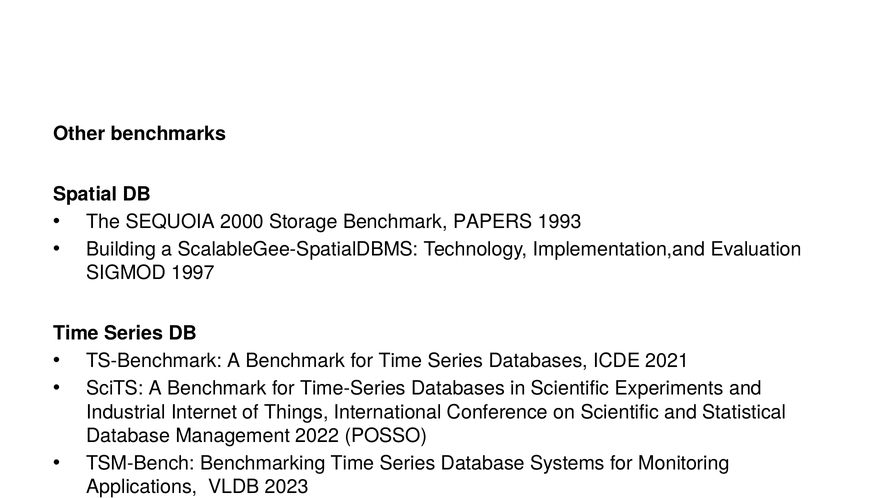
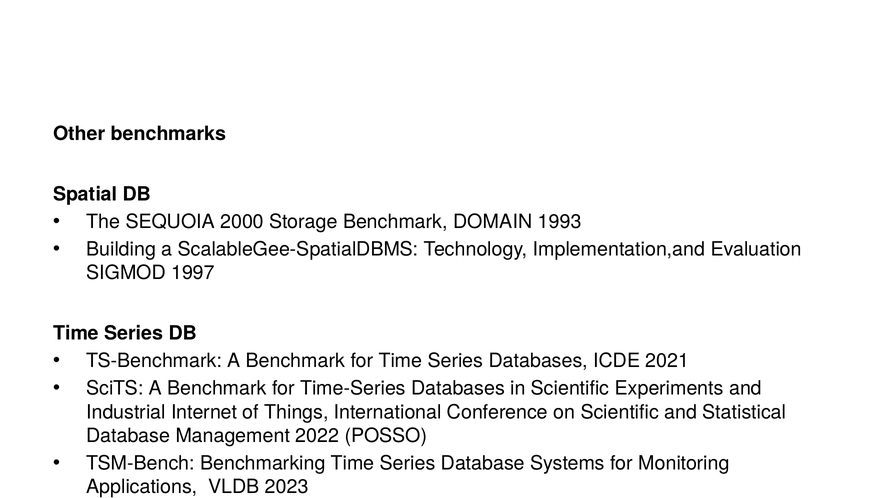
PAPERS: PAPERS -> DOMAIN
